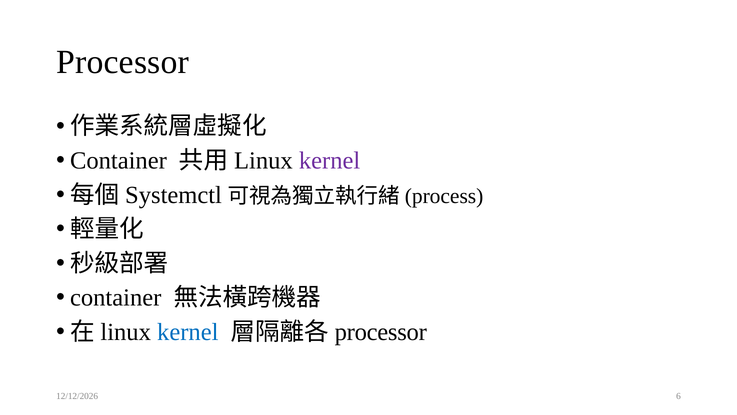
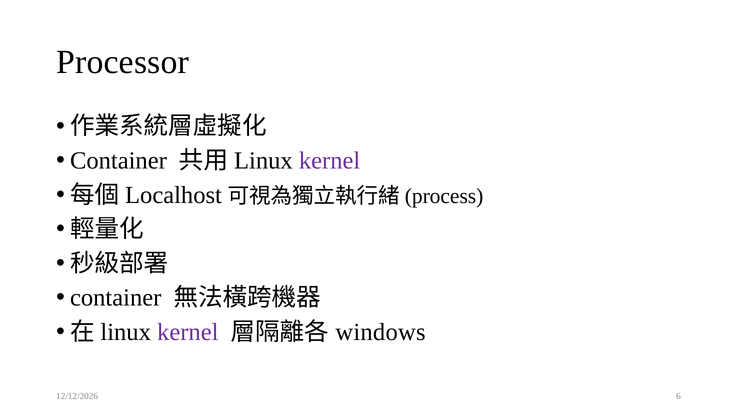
Systemctl: Systemctl -> Localhost
kernel at (188, 332) colour: blue -> purple
processor at (381, 332): processor -> windows
